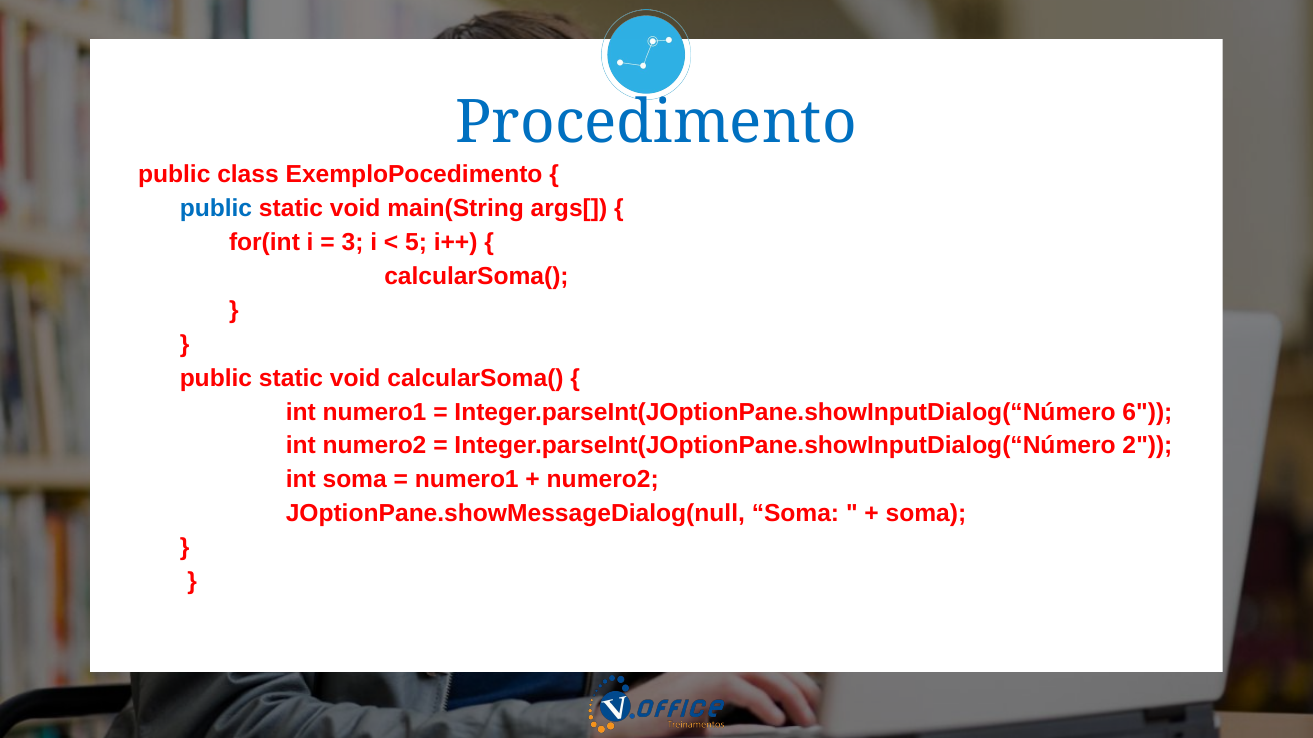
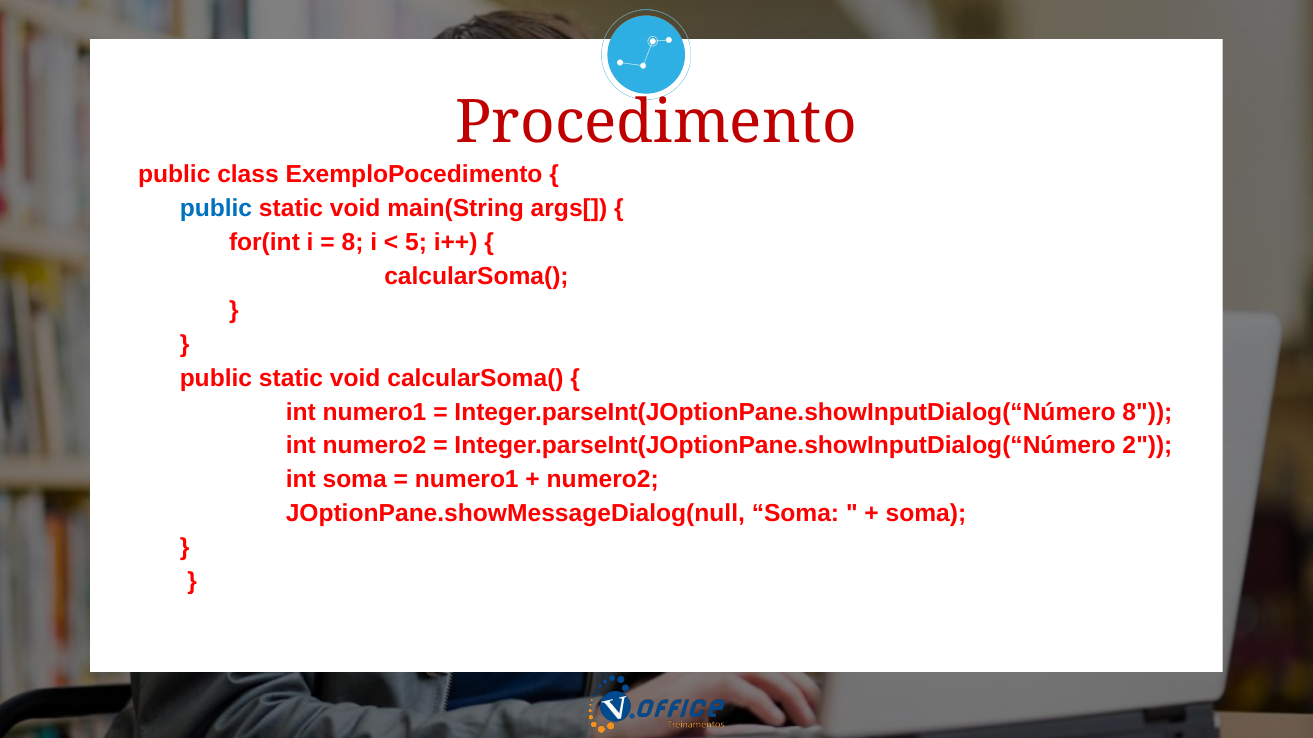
Procedimento colour: blue -> red
3 at (353, 242): 3 -> 8
Integer.parseInt(JOptionPane.showInputDialog(“Número 6: 6 -> 8
